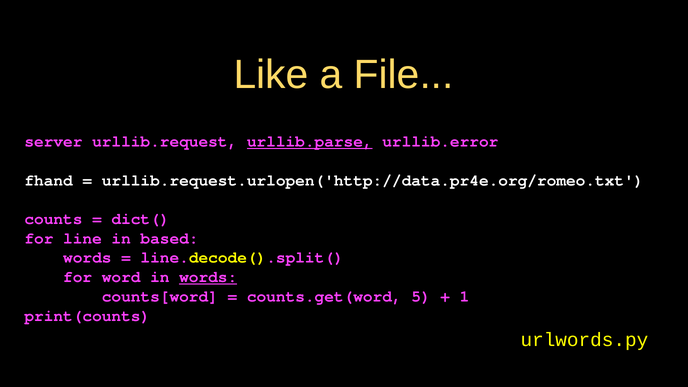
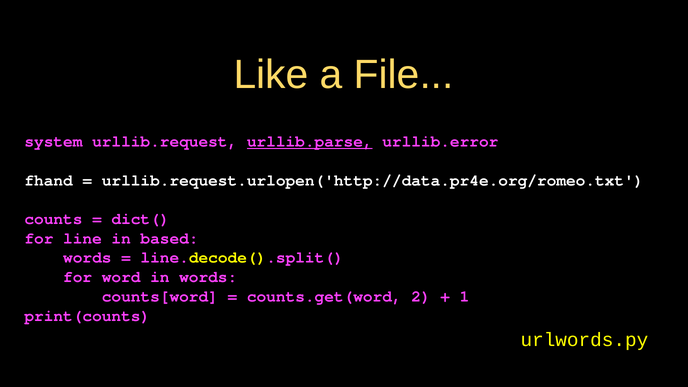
server: server -> system
words at (208, 277) underline: present -> none
5: 5 -> 2
